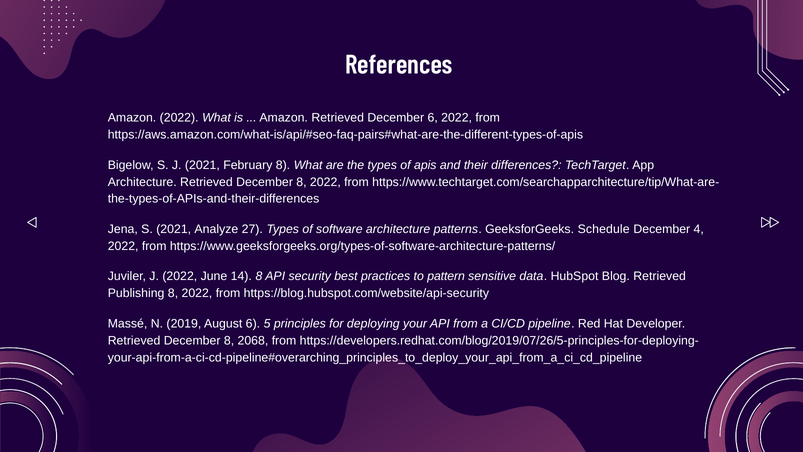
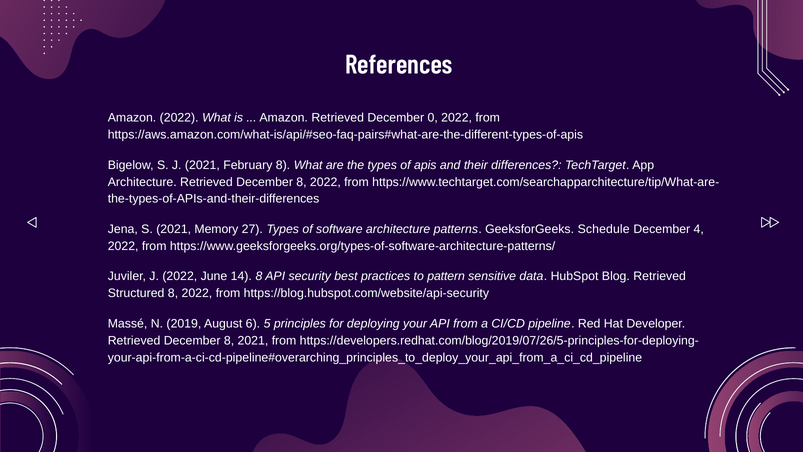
December 6: 6 -> 0
Analyze: Analyze -> Memory
Publishing: Publishing -> Structured
8 2068: 2068 -> 2021
